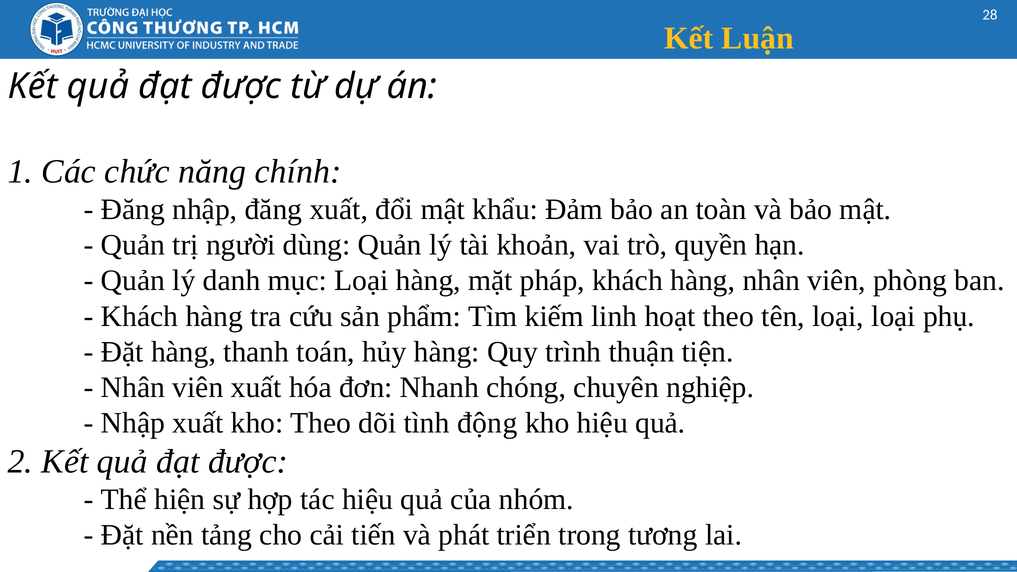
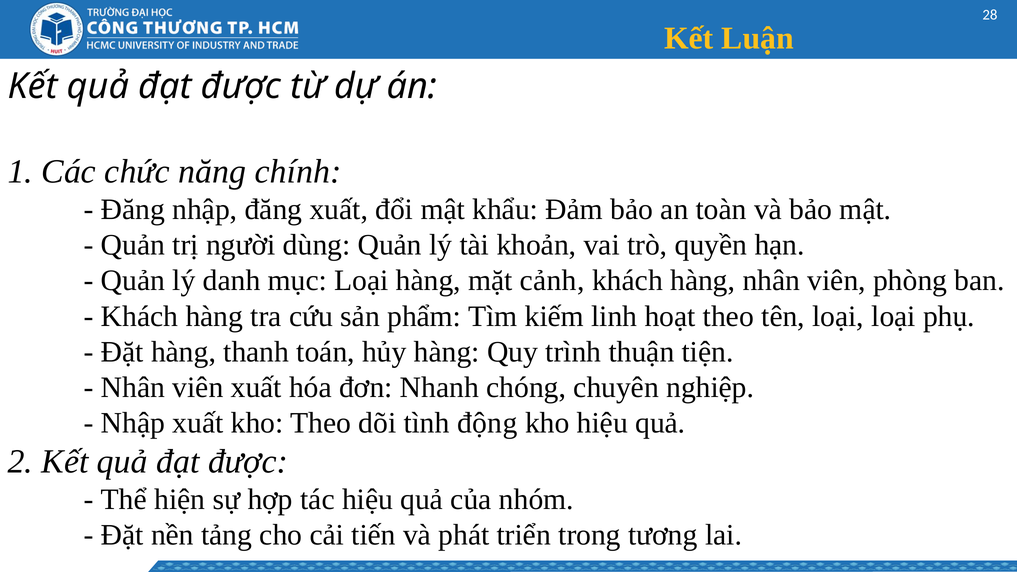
pháp: pháp -> cảnh
